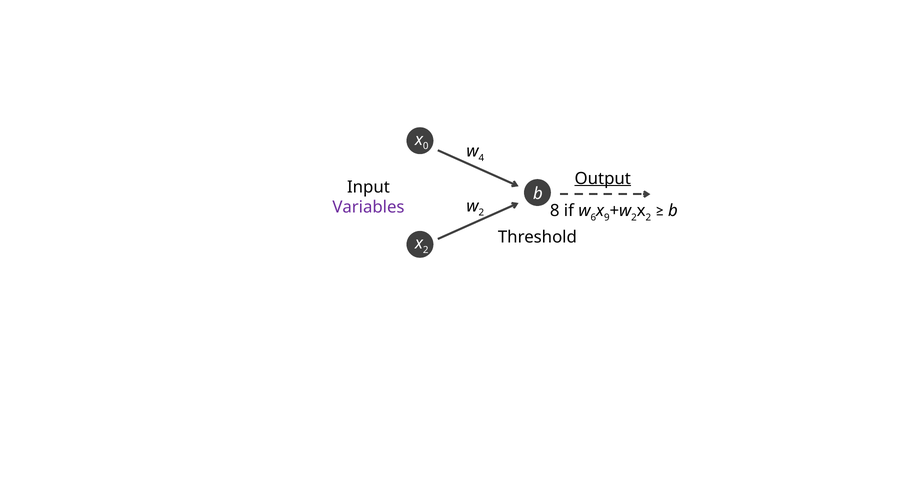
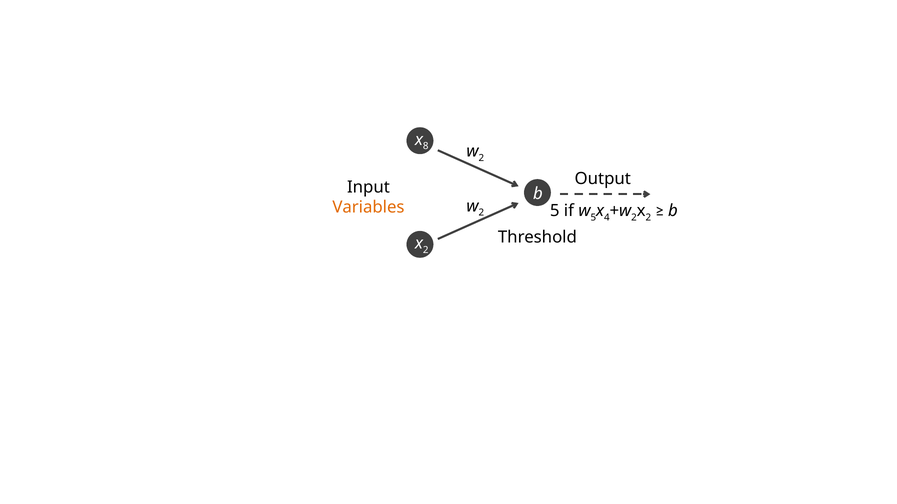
0: 0 -> 8
4 at (481, 158): 4 -> 2
Output underline: present -> none
8 at (555, 211): 8 -> 5
6 at (593, 218): 6 -> 5
9: 9 -> 4
Variables colour: purple -> orange
